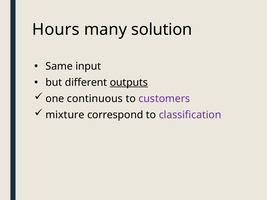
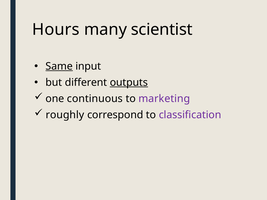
solution: solution -> scientist
Same underline: none -> present
customers: customers -> marketing
mixture: mixture -> roughly
